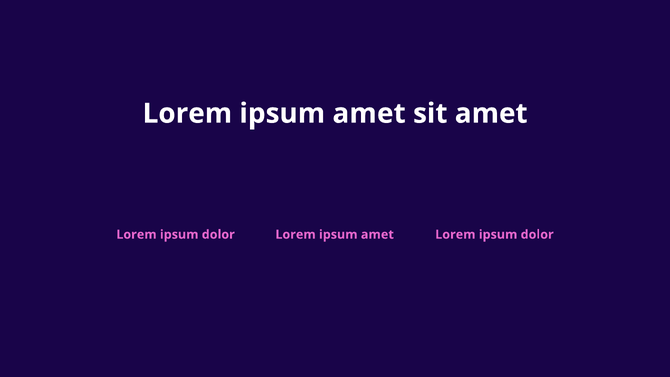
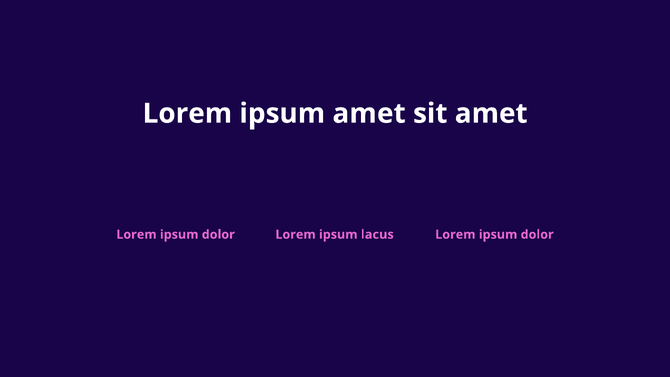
dolor Lorem ipsum amet: amet -> lacus
